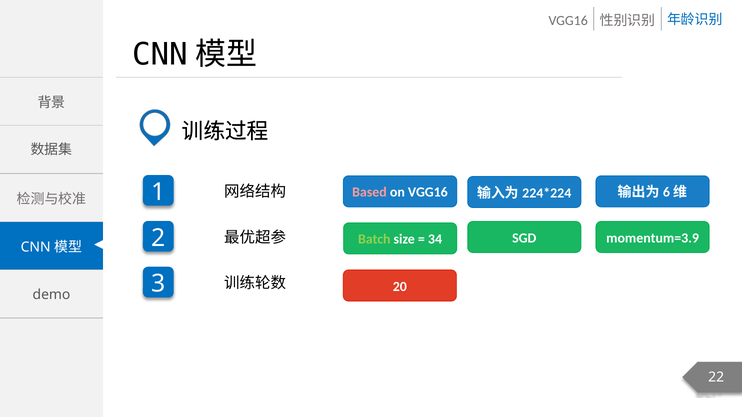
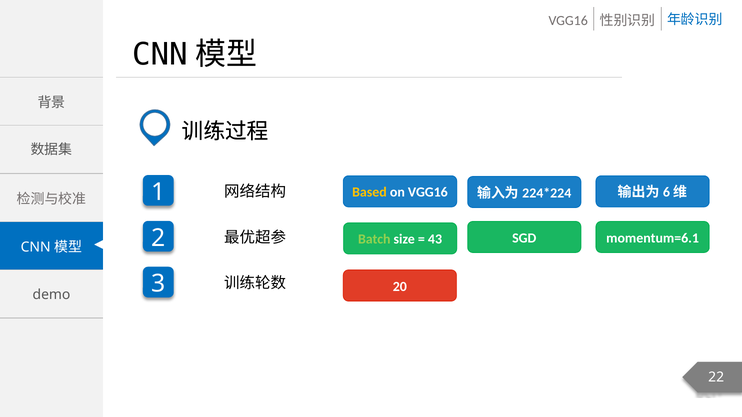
Based colour: pink -> yellow
momentum=3.9: momentum=3.9 -> momentum=6.1
34: 34 -> 43
